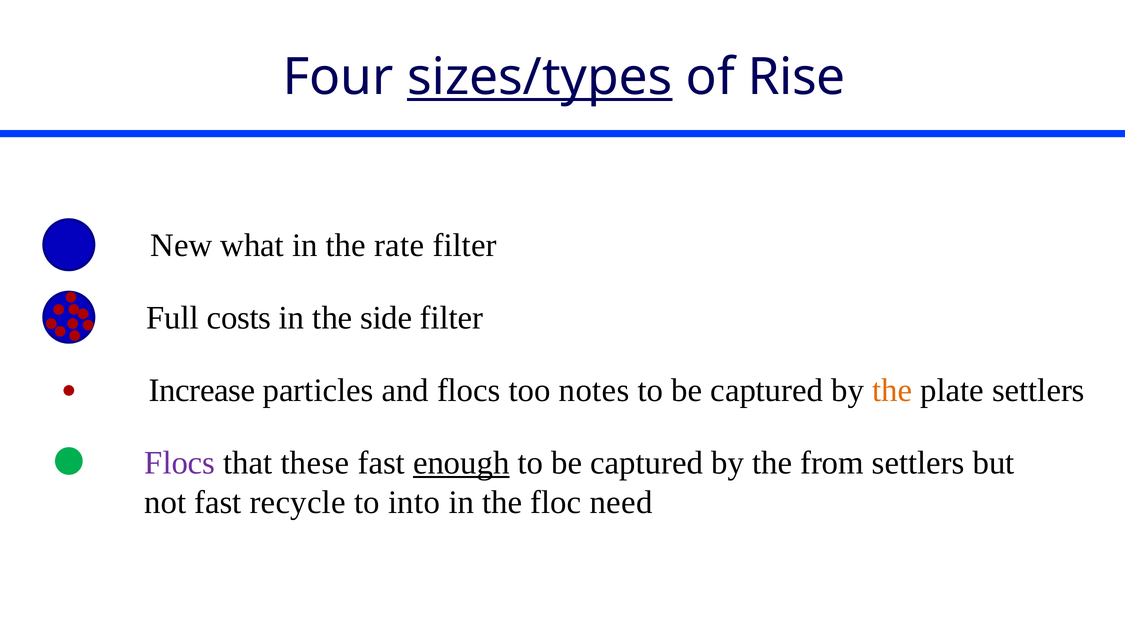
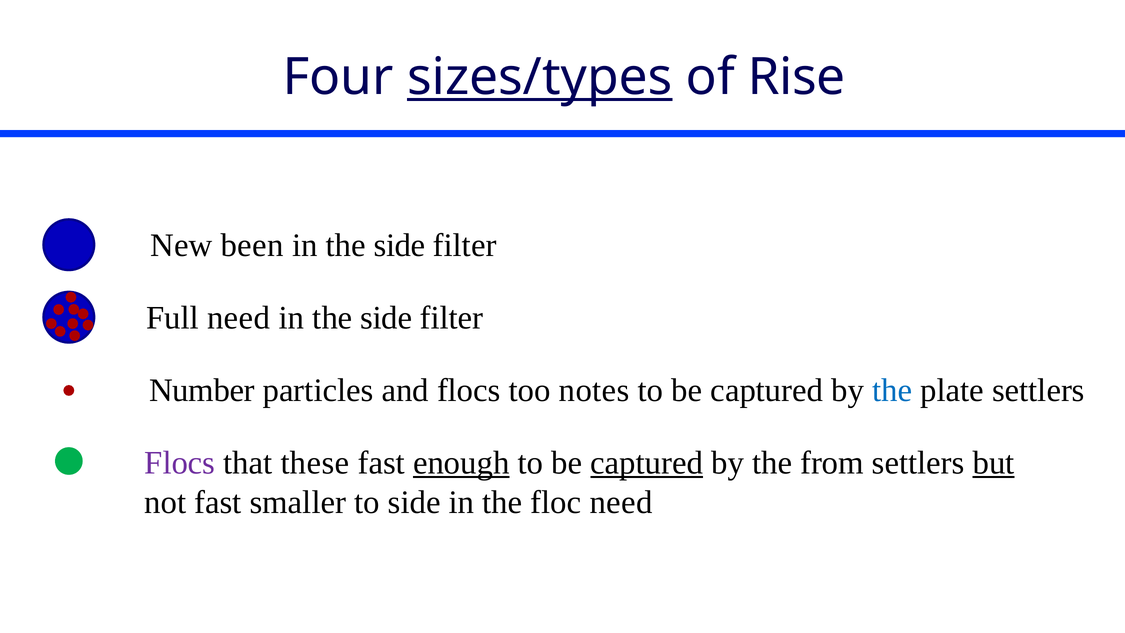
what: what -> been
rate at (399, 245): rate -> side
Full costs: costs -> need
Increase: Increase -> Number
the at (892, 390) colour: orange -> blue
captured at (647, 463) underline: none -> present
but underline: none -> present
recycle: recycle -> smaller
to into: into -> side
